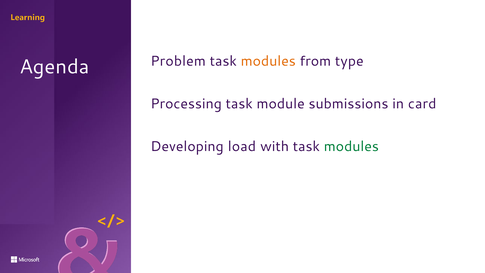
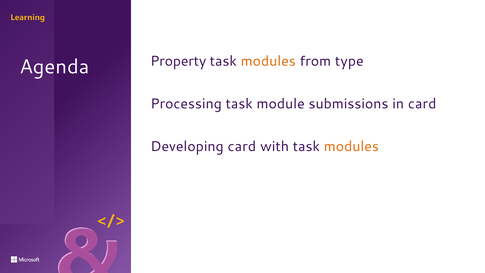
Problem: Problem -> Property
Developing load: load -> card
modules at (351, 146) colour: green -> orange
